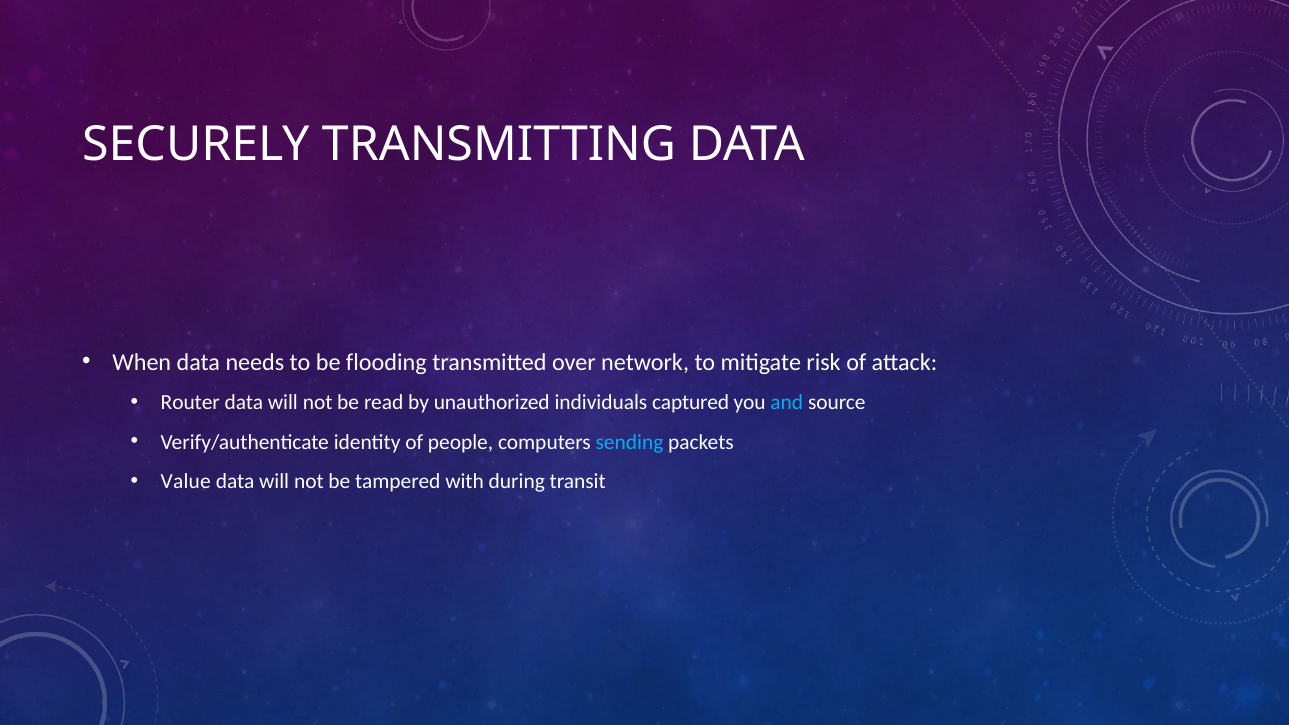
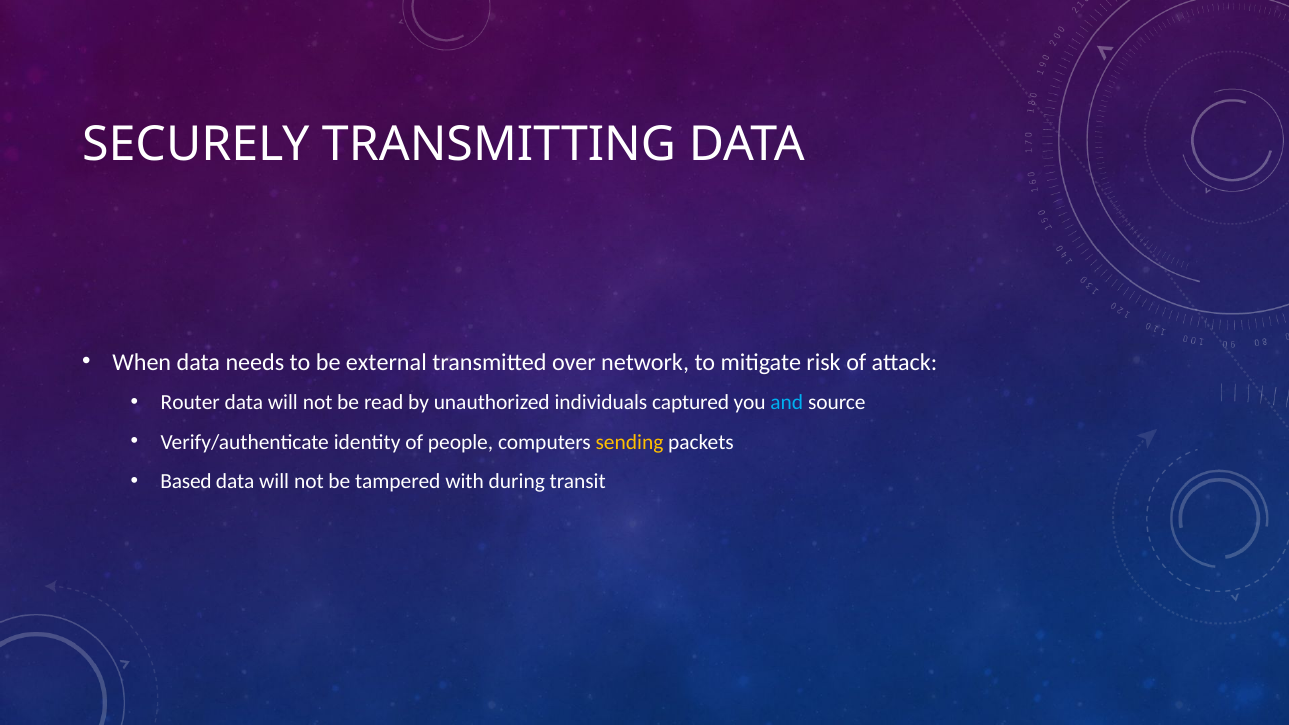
flooding: flooding -> external
sending colour: light blue -> yellow
Value: Value -> Based
